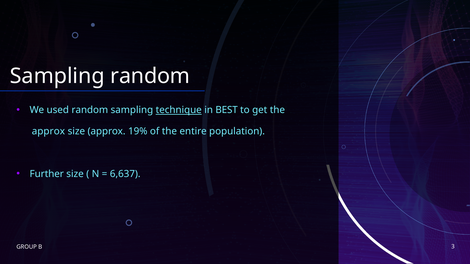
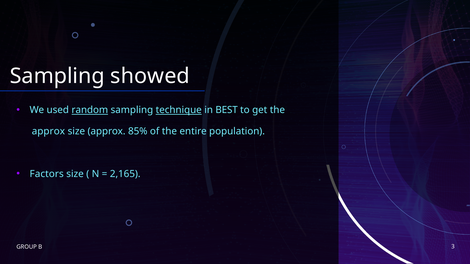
Sampling random: random -> showed
random at (90, 110) underline: none -> present
19%: 19% -> 85%
Further: Further -> Factors
6,637: 6,637 -> 2,165
